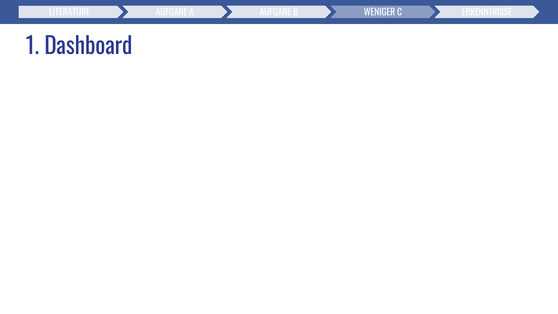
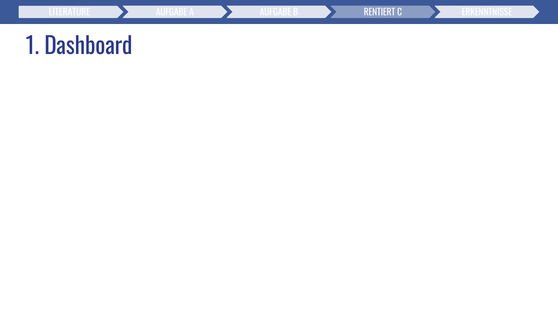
WENIGER: WENIGER -> RENTIERT
